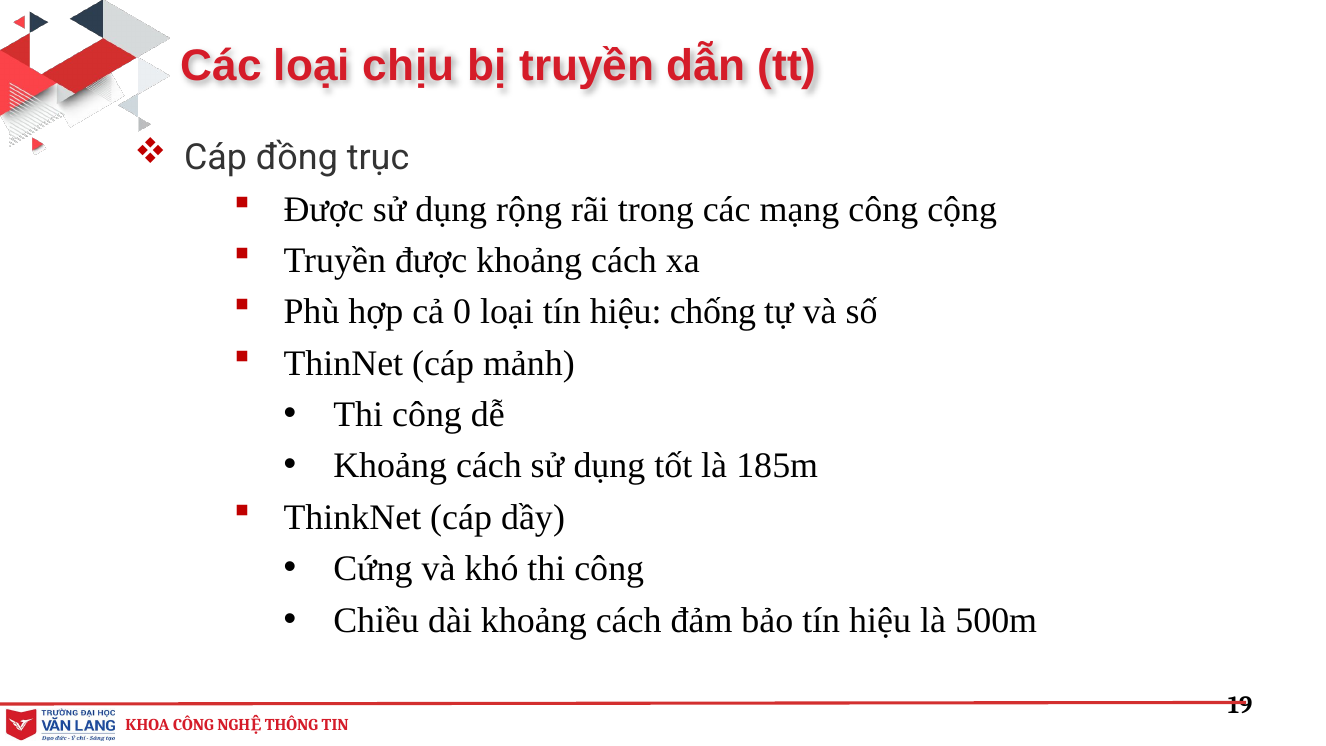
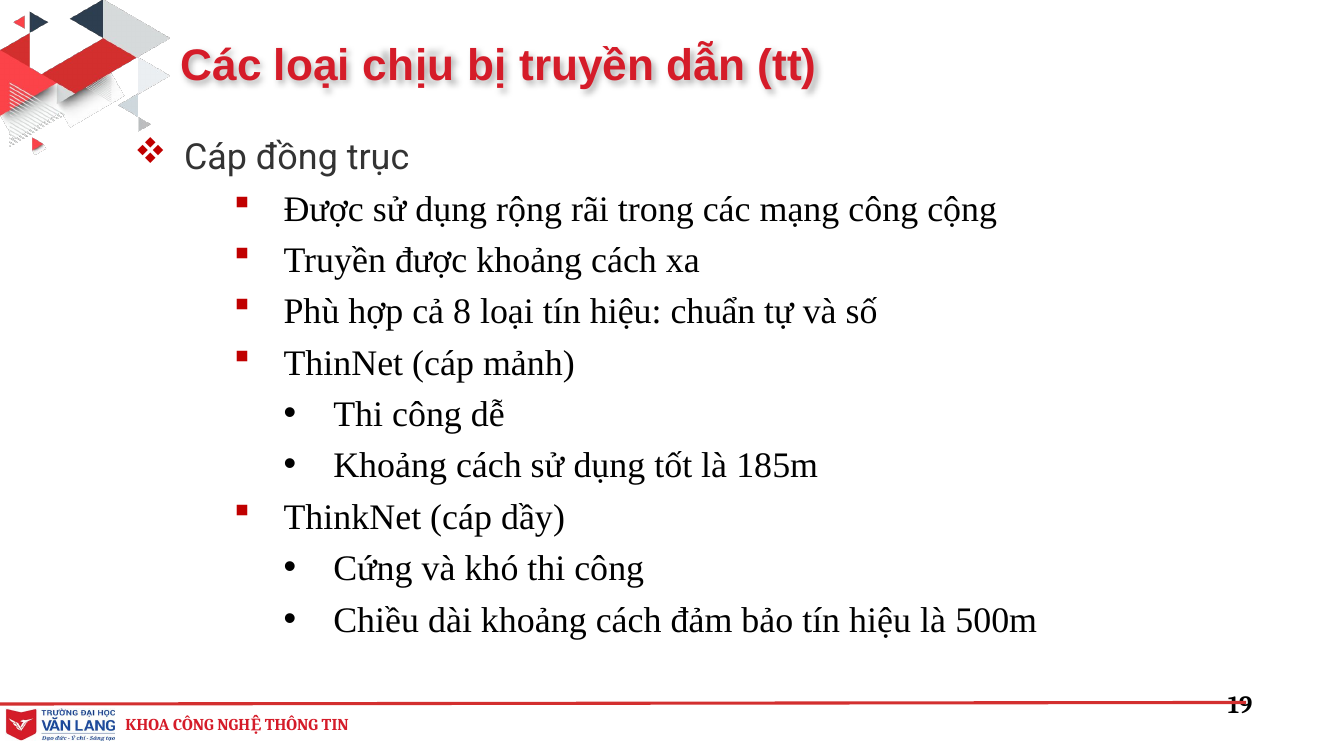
0: 0 -> 8
chống: chống -> chuẩn
